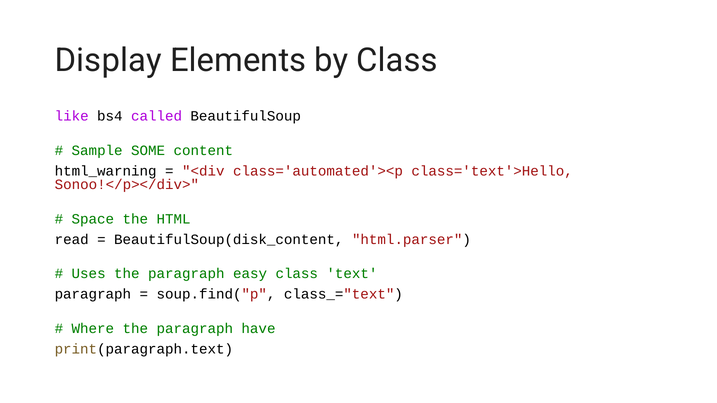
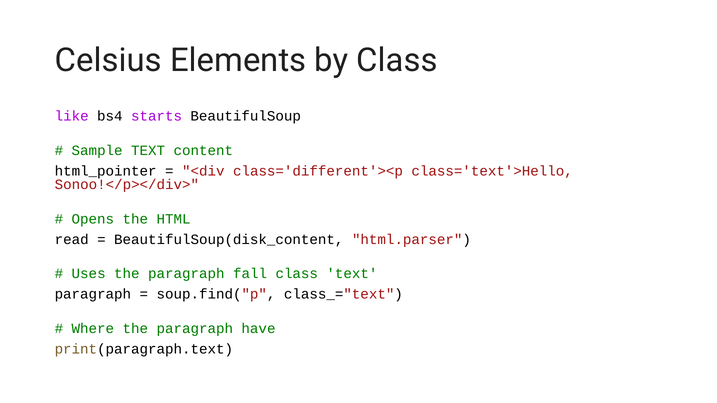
Display: Display -> Celsius
called: called -> starts
Sample SOME: SOME -> TEXT
html_warning: html_warning -> html_pointer
class='automated'><p: class='automated'><p -> class='different'><p
Space: Space -> Opens
easy: easy -> fall
